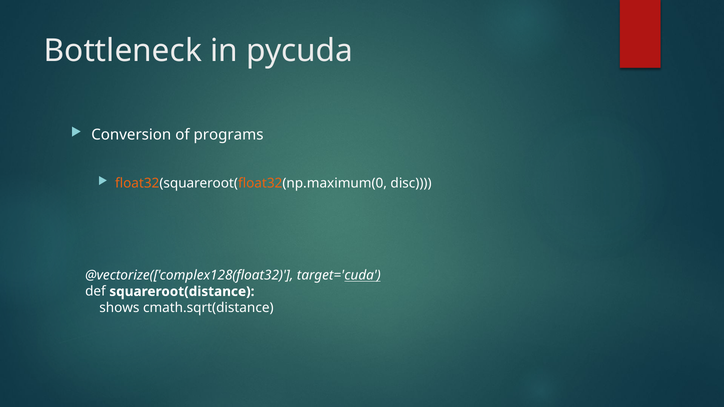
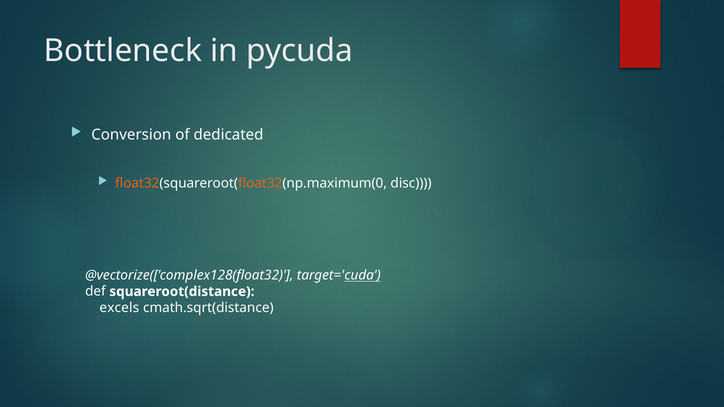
programs: programs -> dedicated
shows: shows -> excels
